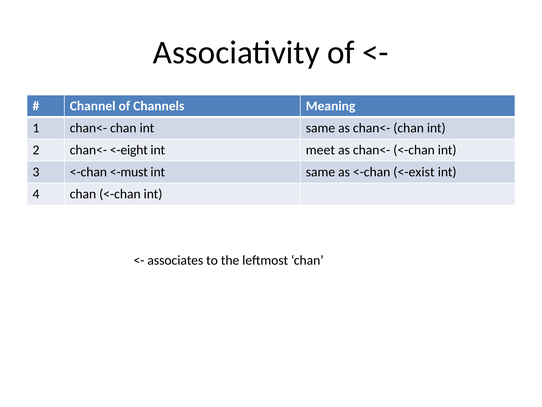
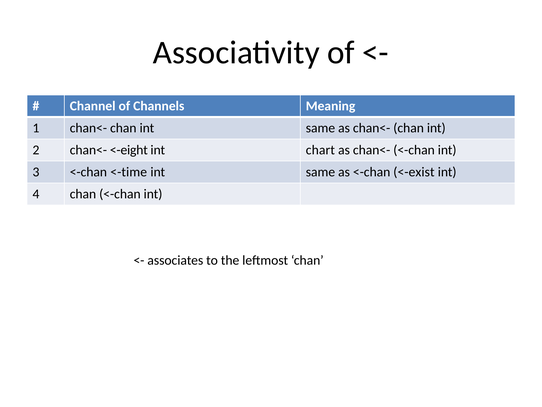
meet: meet -> chart
<-must: <-must -> <-time
